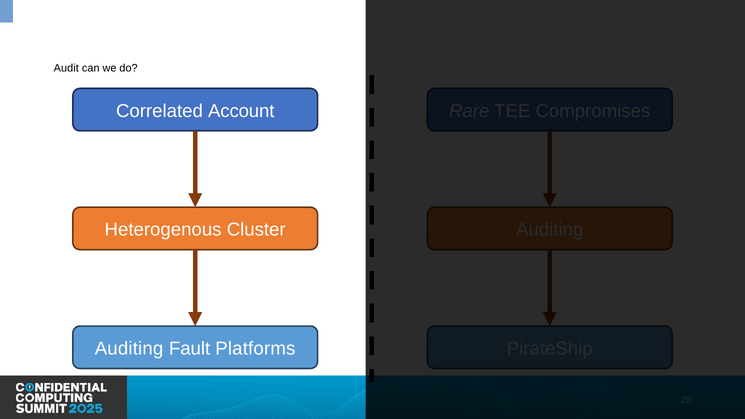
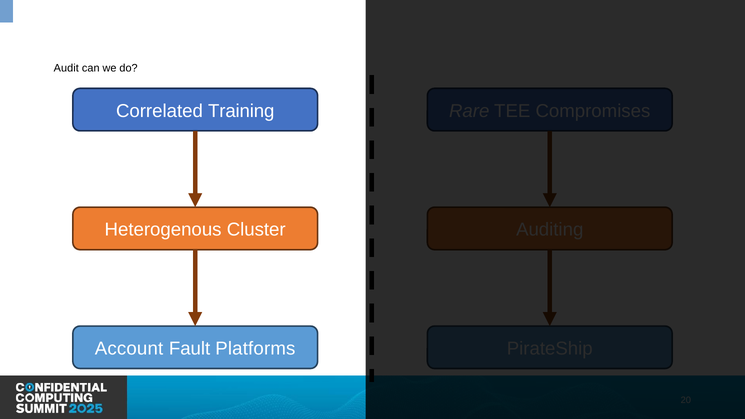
Account: Account -> Training
Auditing at (129, 349): Auditing -> Account
